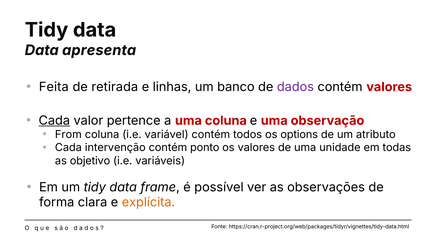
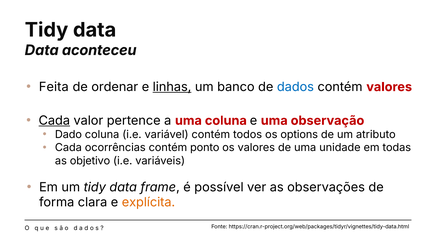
apresenta: apresenta -> aconteceu
retirada: retirada -> ordenar
linhas underline: none -> present
dados colour: purple -> blue
From: From -> Dado
intervenção: intervenção -> ocorrências
